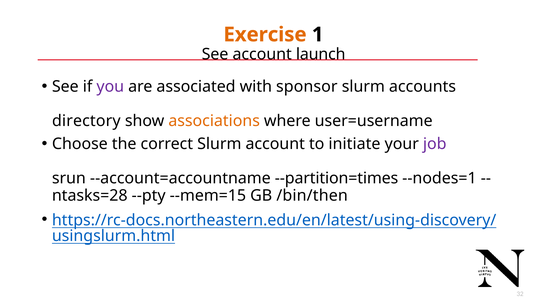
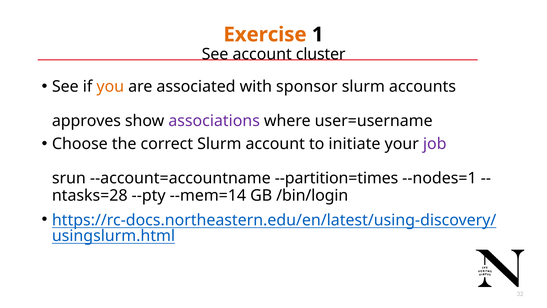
launch: launch -> cluster
you colour: purple -> orange
directory: directory -> approves
associations colour: orange -> purple
--mem=15: --mem=15 -> --mem=14
/bin/then: /bin/then -> /bin/login
